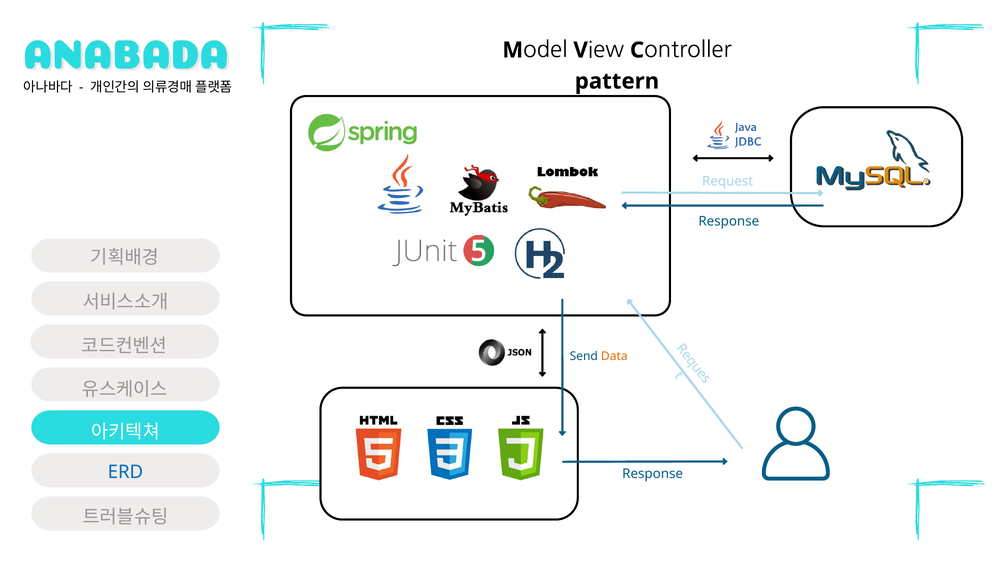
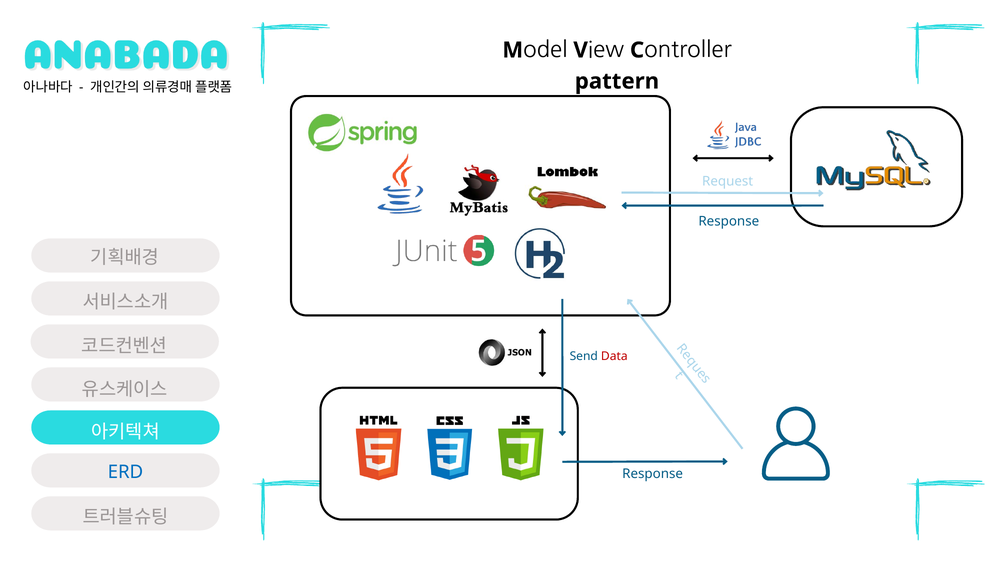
Data colour: orange -> red
